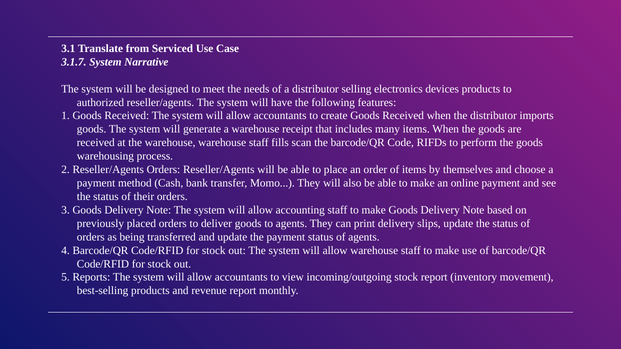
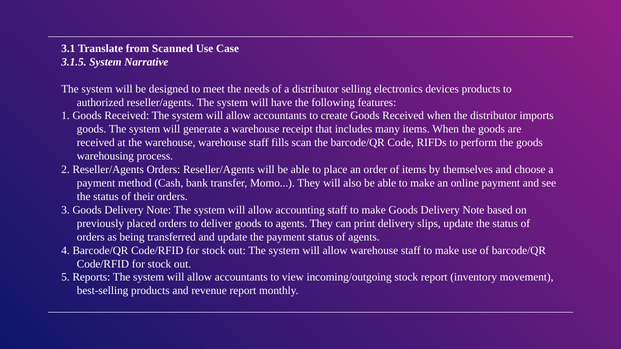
Serviced: Serviced -> Scanned
3.1.7: 3.1.7 -> 3.1.5
